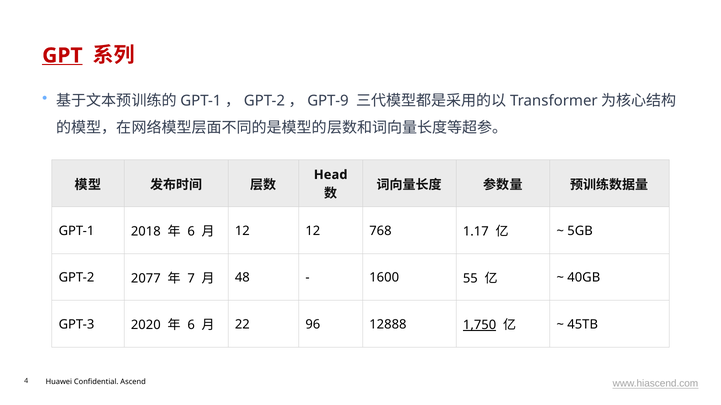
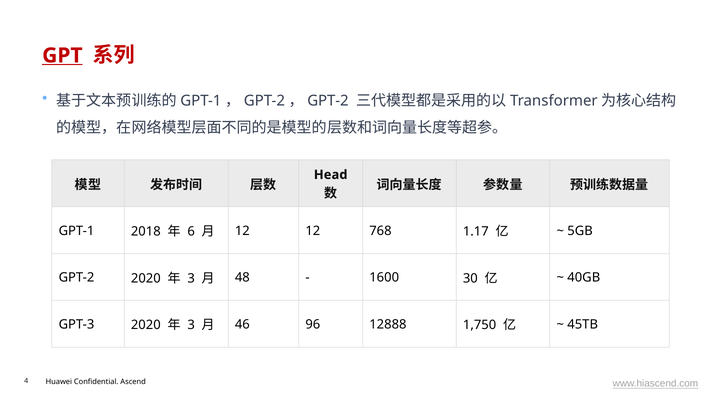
GPT-9 at (328, 101): GPT-9 -> GPT-2
GPT-2 2077: 2077 -> 2020
7 at (191, 279): 7 -> 3
55: 55 -> 30
6 at (191, 325): 6 -> 3
22: 22 -> 46
1,750 underline: present -> none
